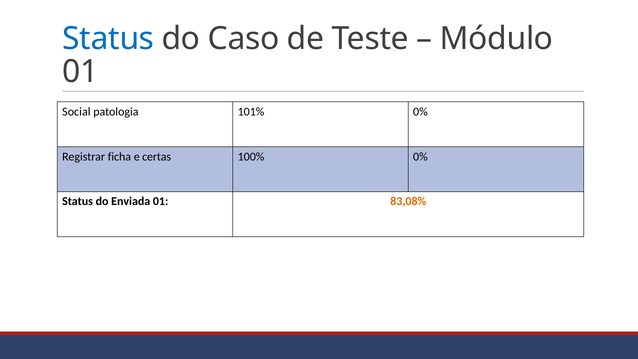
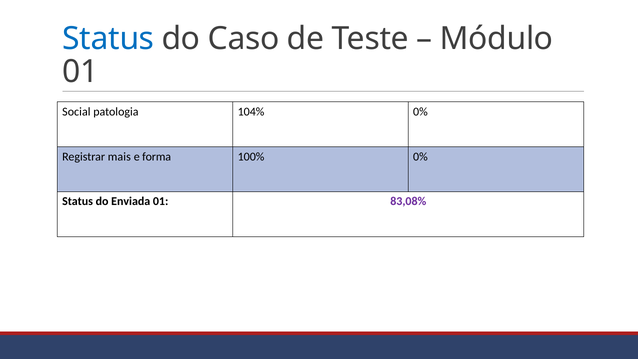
101%: 101% -> 104%
ficha: ficha -> mais
certas: certas -> forma
83,08% colour: orange -> purple
